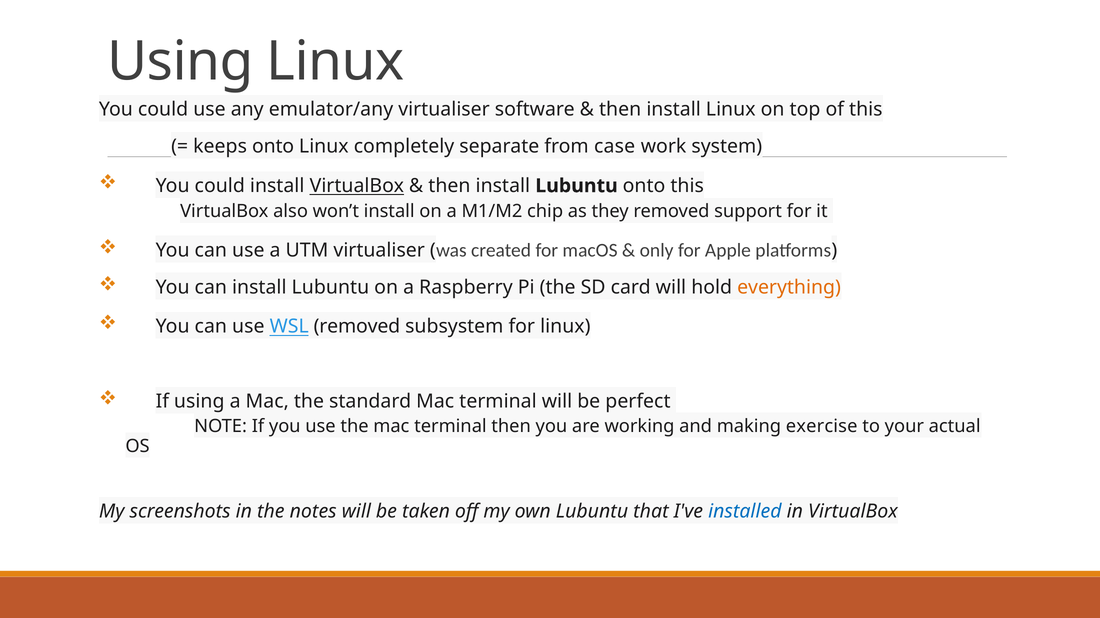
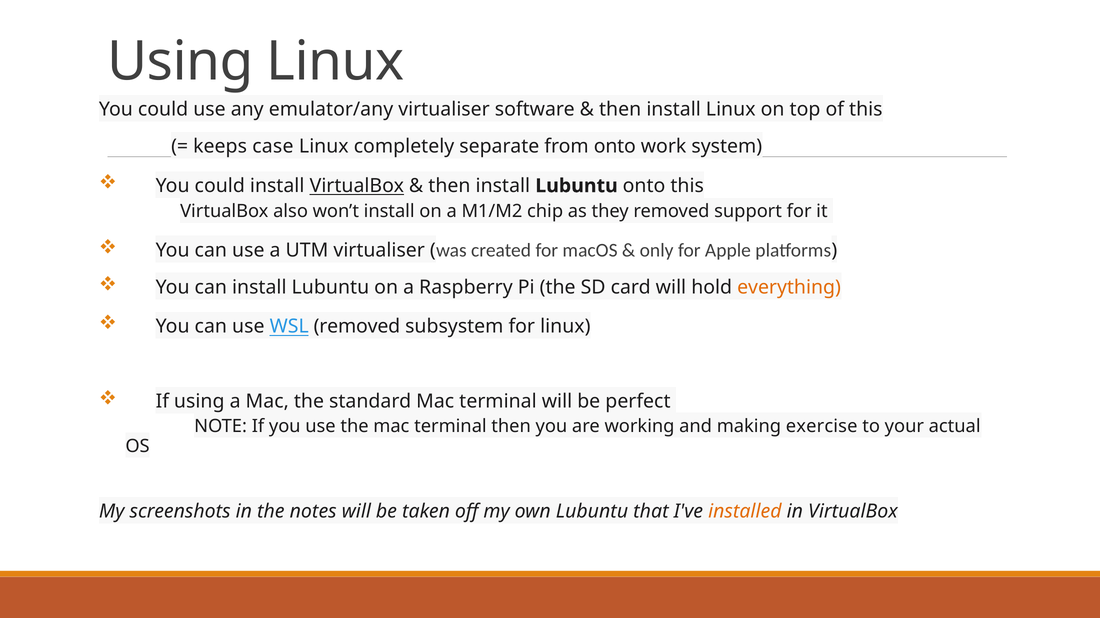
keeps onto: onto -> case
from case: case -> onto
installed colour: blue -> orange
